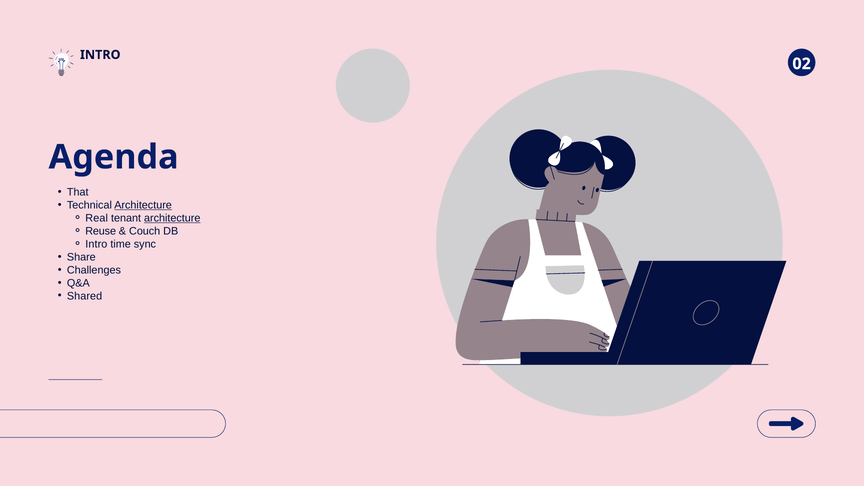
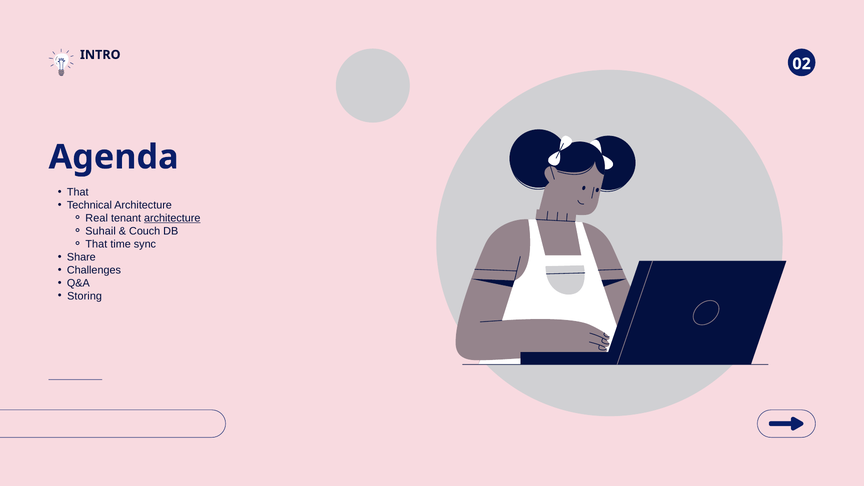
Architecture at (143, 205) underline: present -> none
Reuse: Reuse -> Suhail
Intro at (96, 244): Intro -> That
Shared: Shared -> Storing
